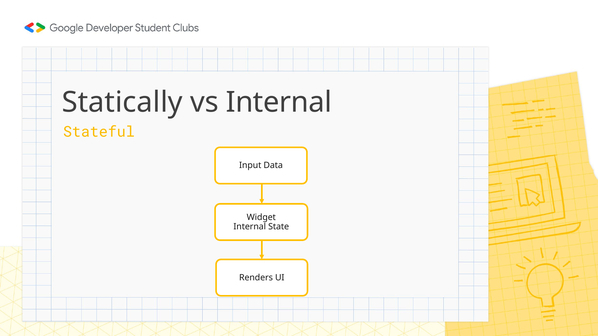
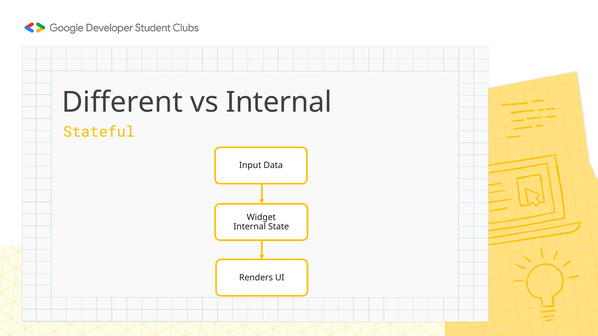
Statically: Statically -> Different
